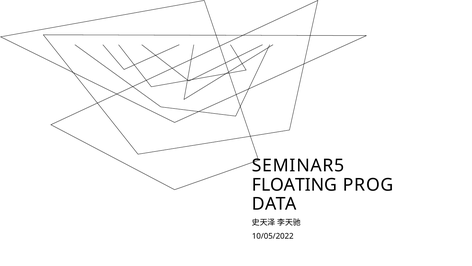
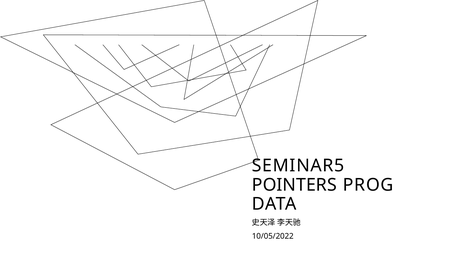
FLOATING: FLOATING -> POINTERS
